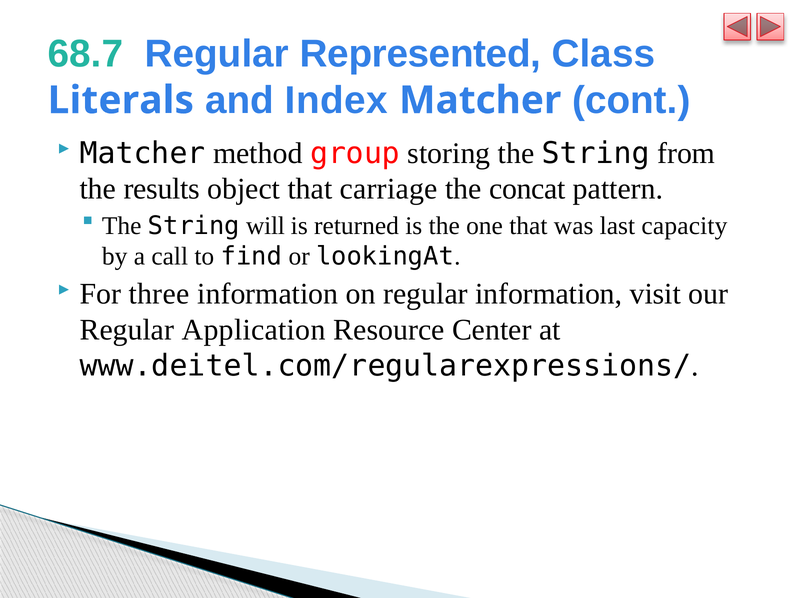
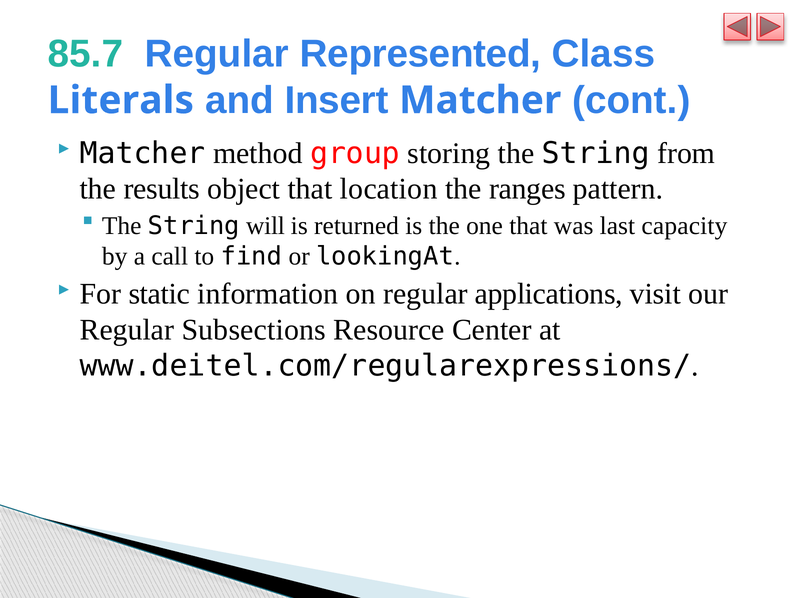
68.7: 68.7 -> 85.7
Index: Index -> Insert
carriage: carriage -> location
concat: concat -> ranges
three: three -> static
regular information: information -> applications
Application: Application -> Subsections
